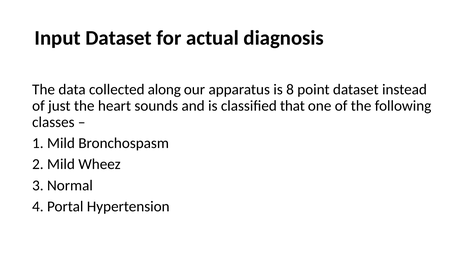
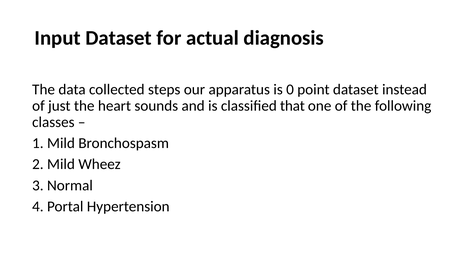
along: along -> steps
8: 8 -> 0
